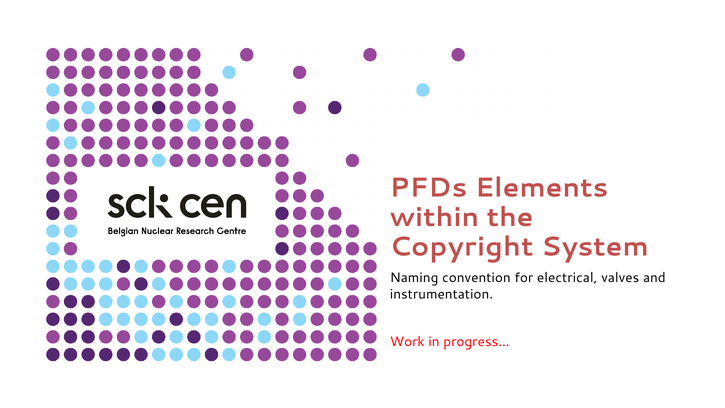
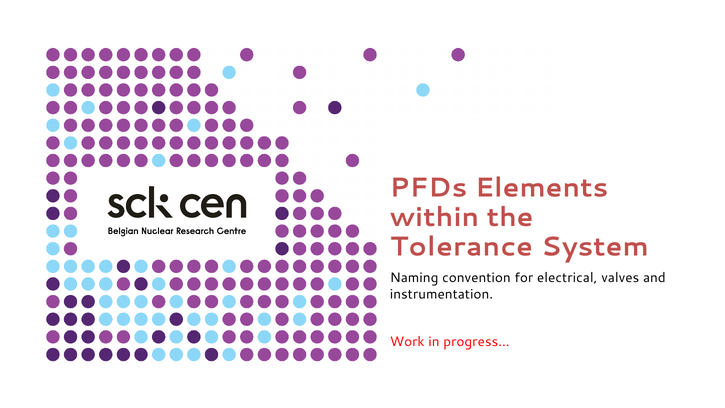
Copyright: Copyright -> Tolerance
